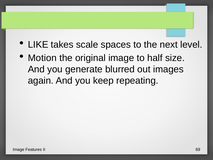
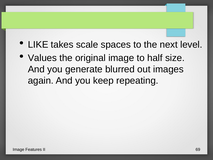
Motion: Motion -> Values
